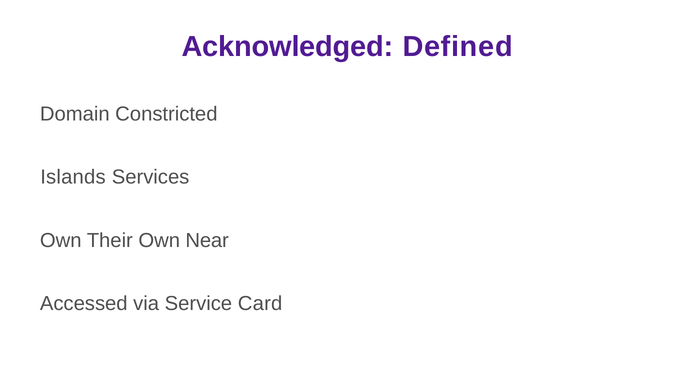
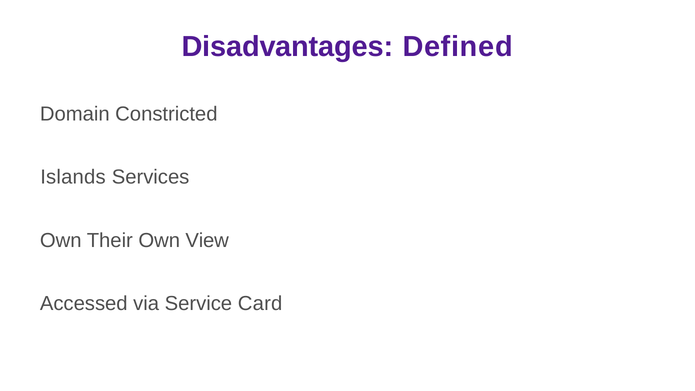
Acknowledged: Acknowledged -> Disadvantages
Near: Near -> View
